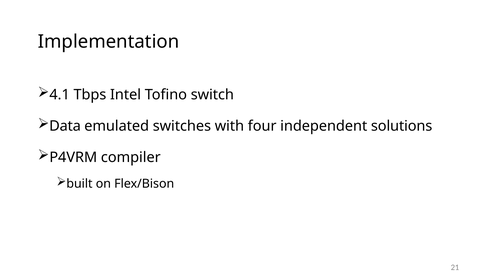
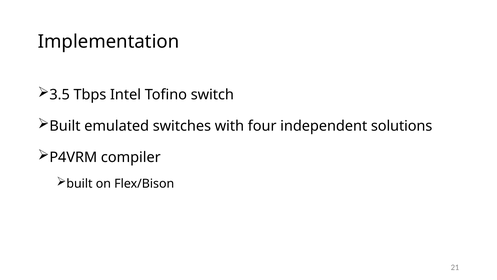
4.1: 4.1 -> 3.5
Data at (65, 126): Data -> Built
